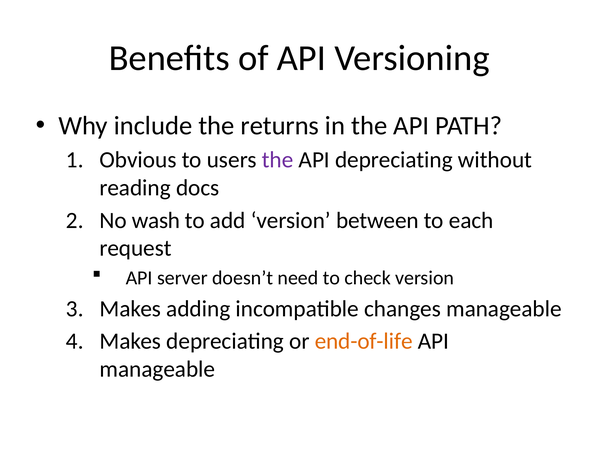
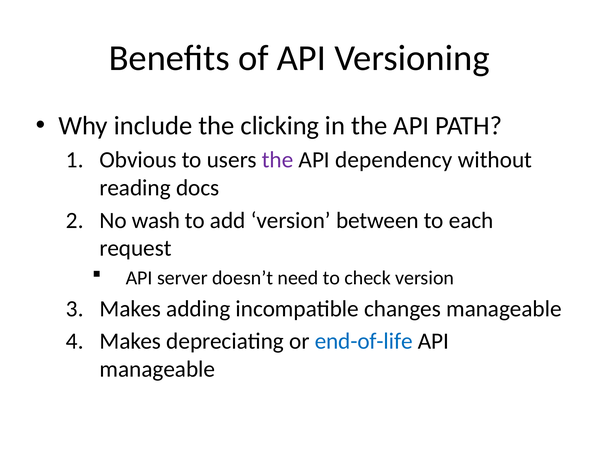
returns: returns -> clicking
API depreciating: depreciating -> dependency
end-of-life colour: orange -> blue
